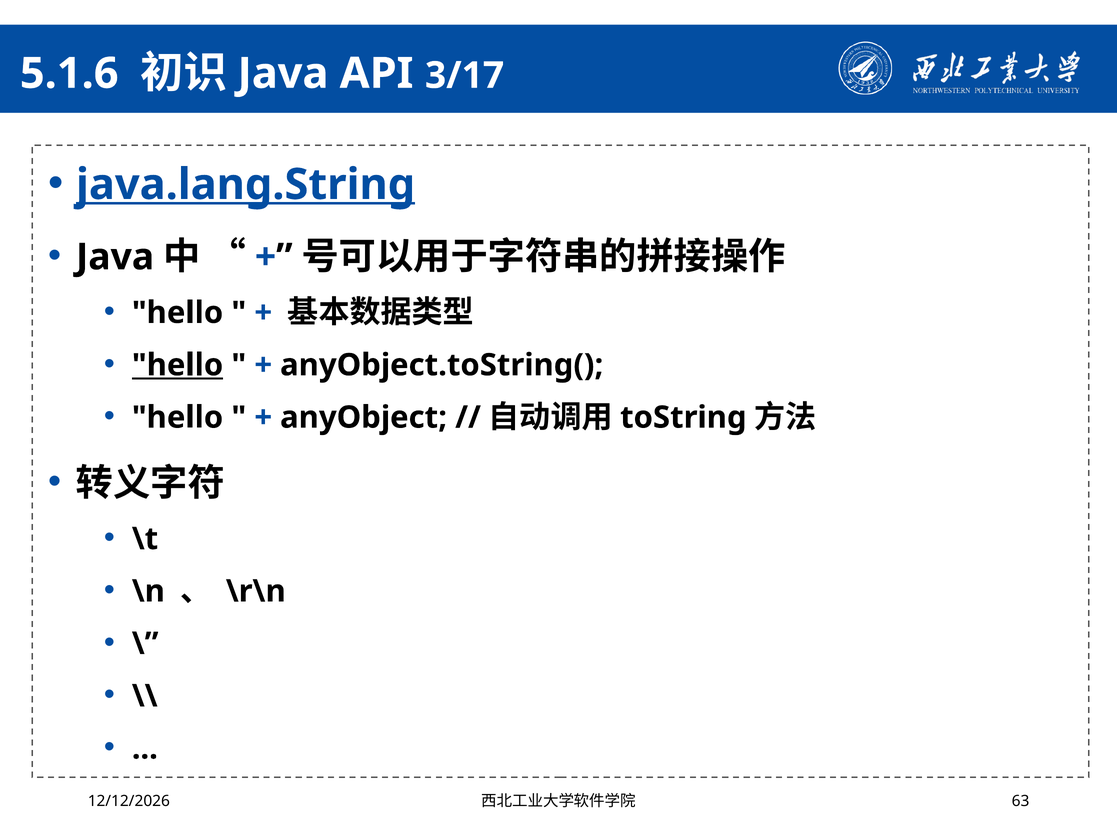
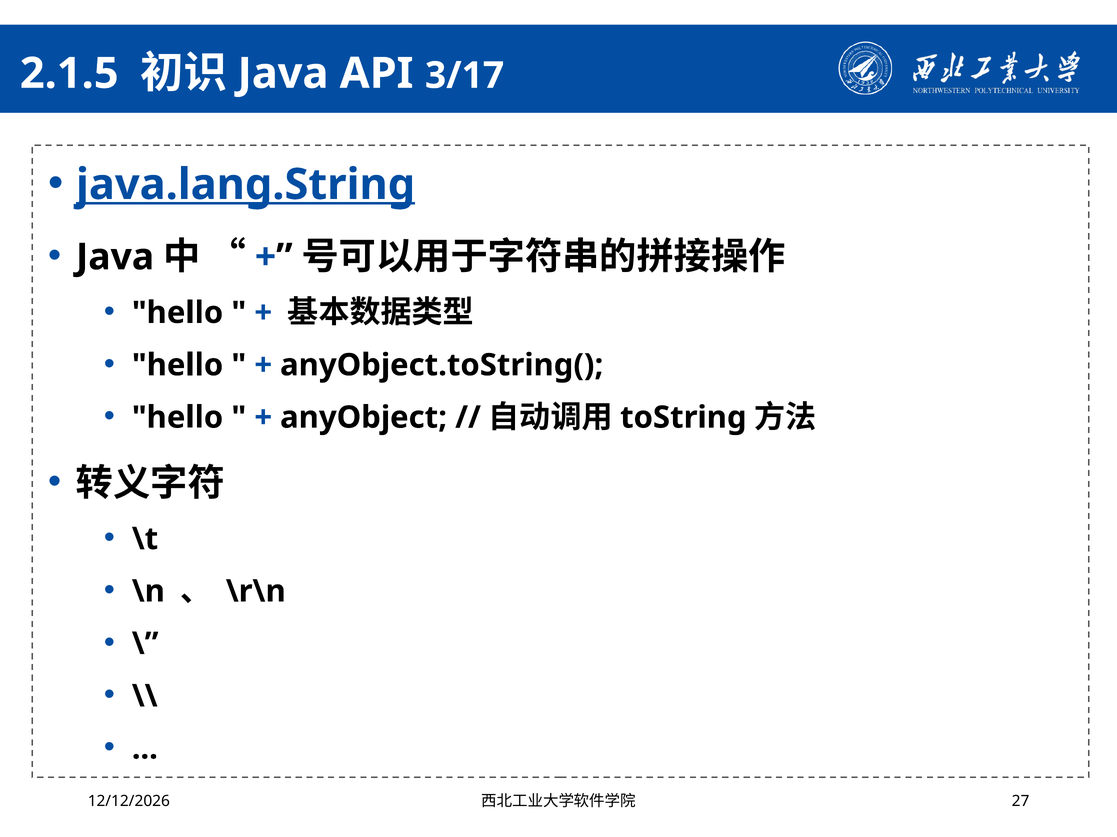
5.1.6: 5.1.6 -> 2.1.5
hello at (178, 365) underline: present -> none
63: 63 -> 27
